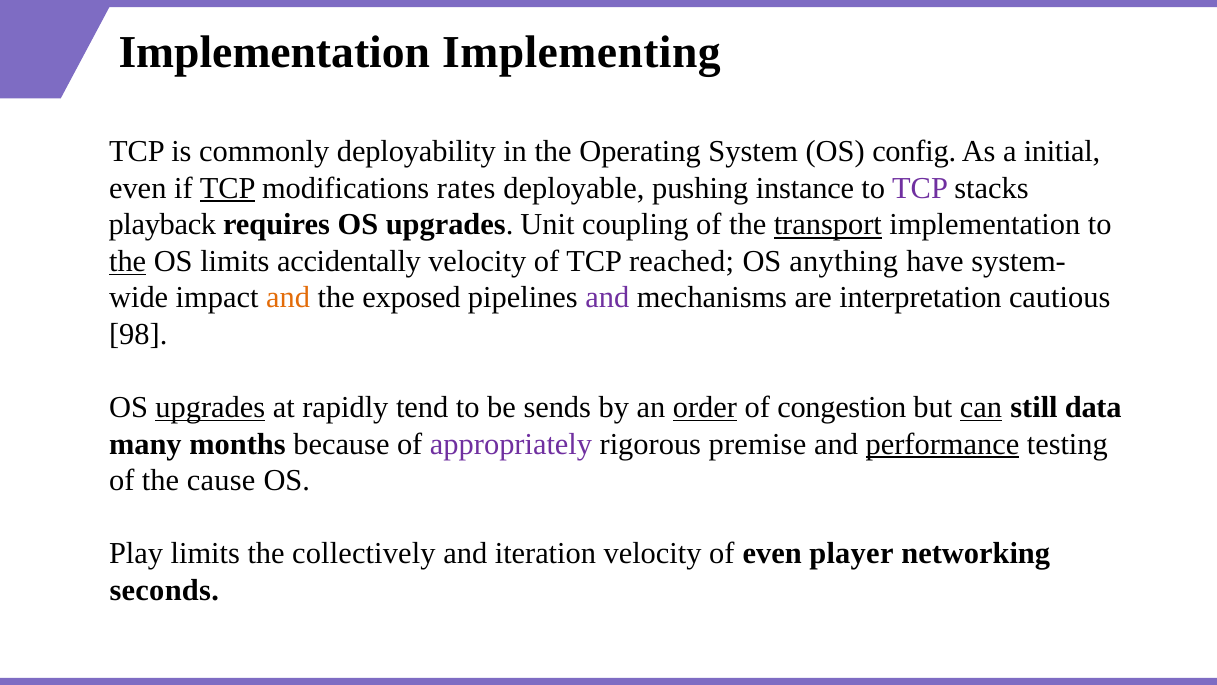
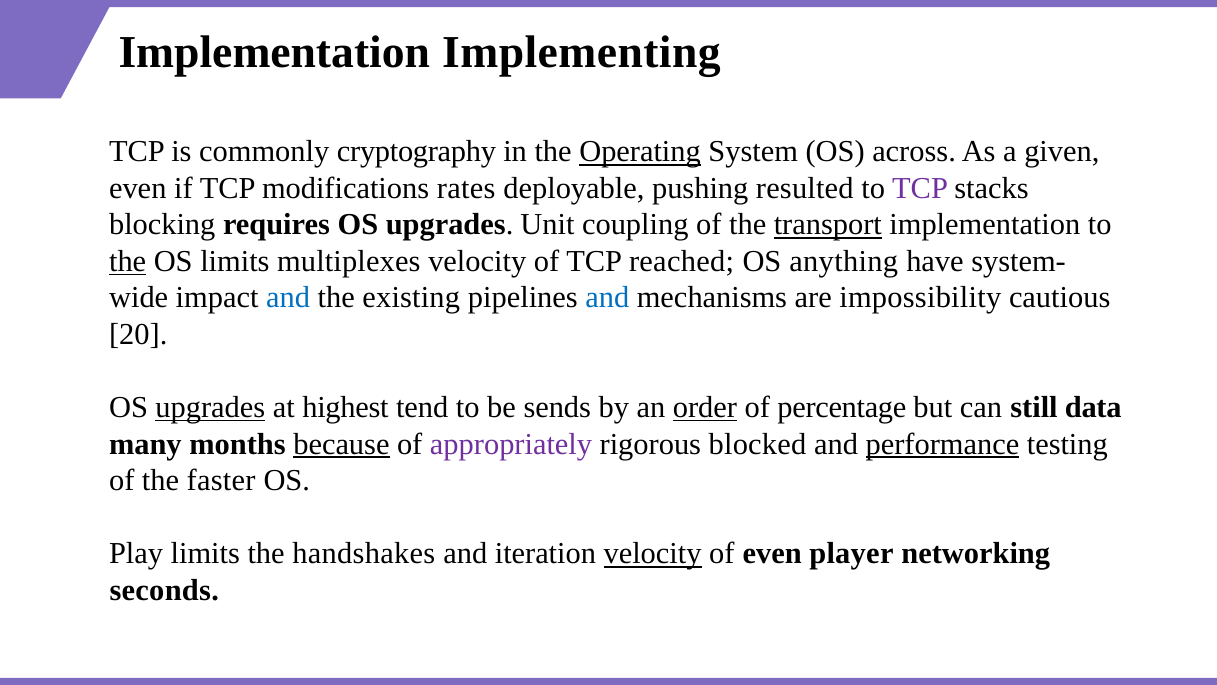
deployability: deployability -> cryptography
Operating underline: none -> present
config: config -> across
initial: initial -> given
TCP at (228, 188) underline: present -> none
instance: instance -> resulted
playback: playback -> blocking
accidentally: accidentally -> multiplexes
and at (288, 298) colour: orange -> blue
exposed: exposed -> existing
and at (607, 298) colour: purple -> blue
interpretation: interpretation -> impossibility
98: 98 -> 20
rapidly: rapidly -> highest
congestion: congestion -> percentage
can underline: present -> none
because underline: none -> present
premise: premise -> blocked
cause: cause -> faster
collectively: collectively -> handshakes
velocity at (653, 553) underline: none -> present
